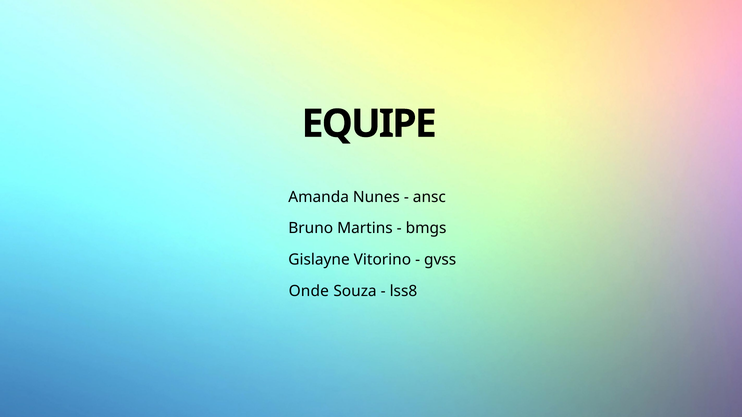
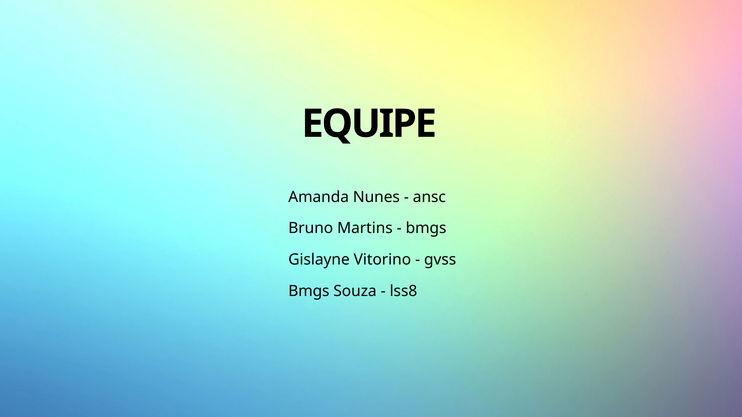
Onde at (309, 291): Onde -> Bmgs
